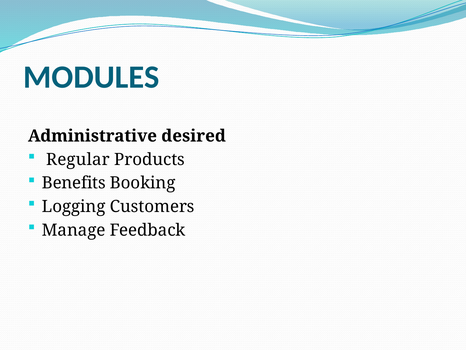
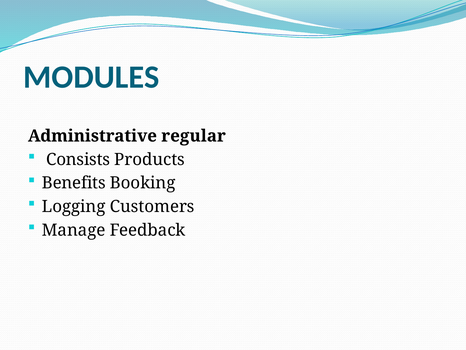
desired: desired -> regular
Regular: Regular -> Consists
